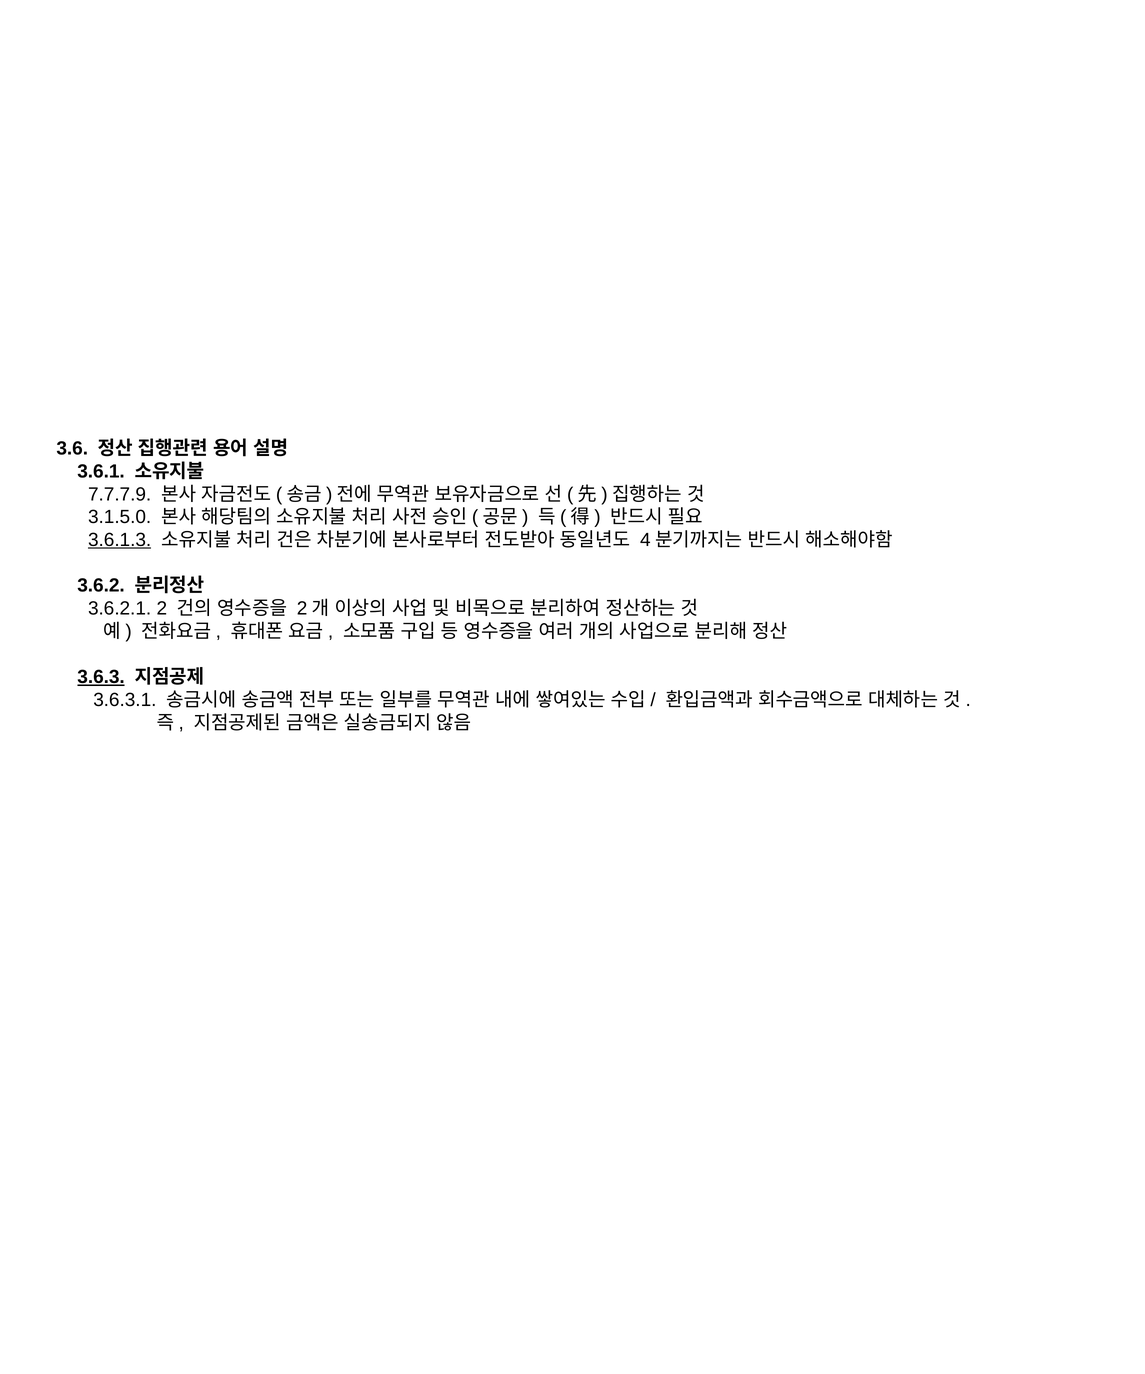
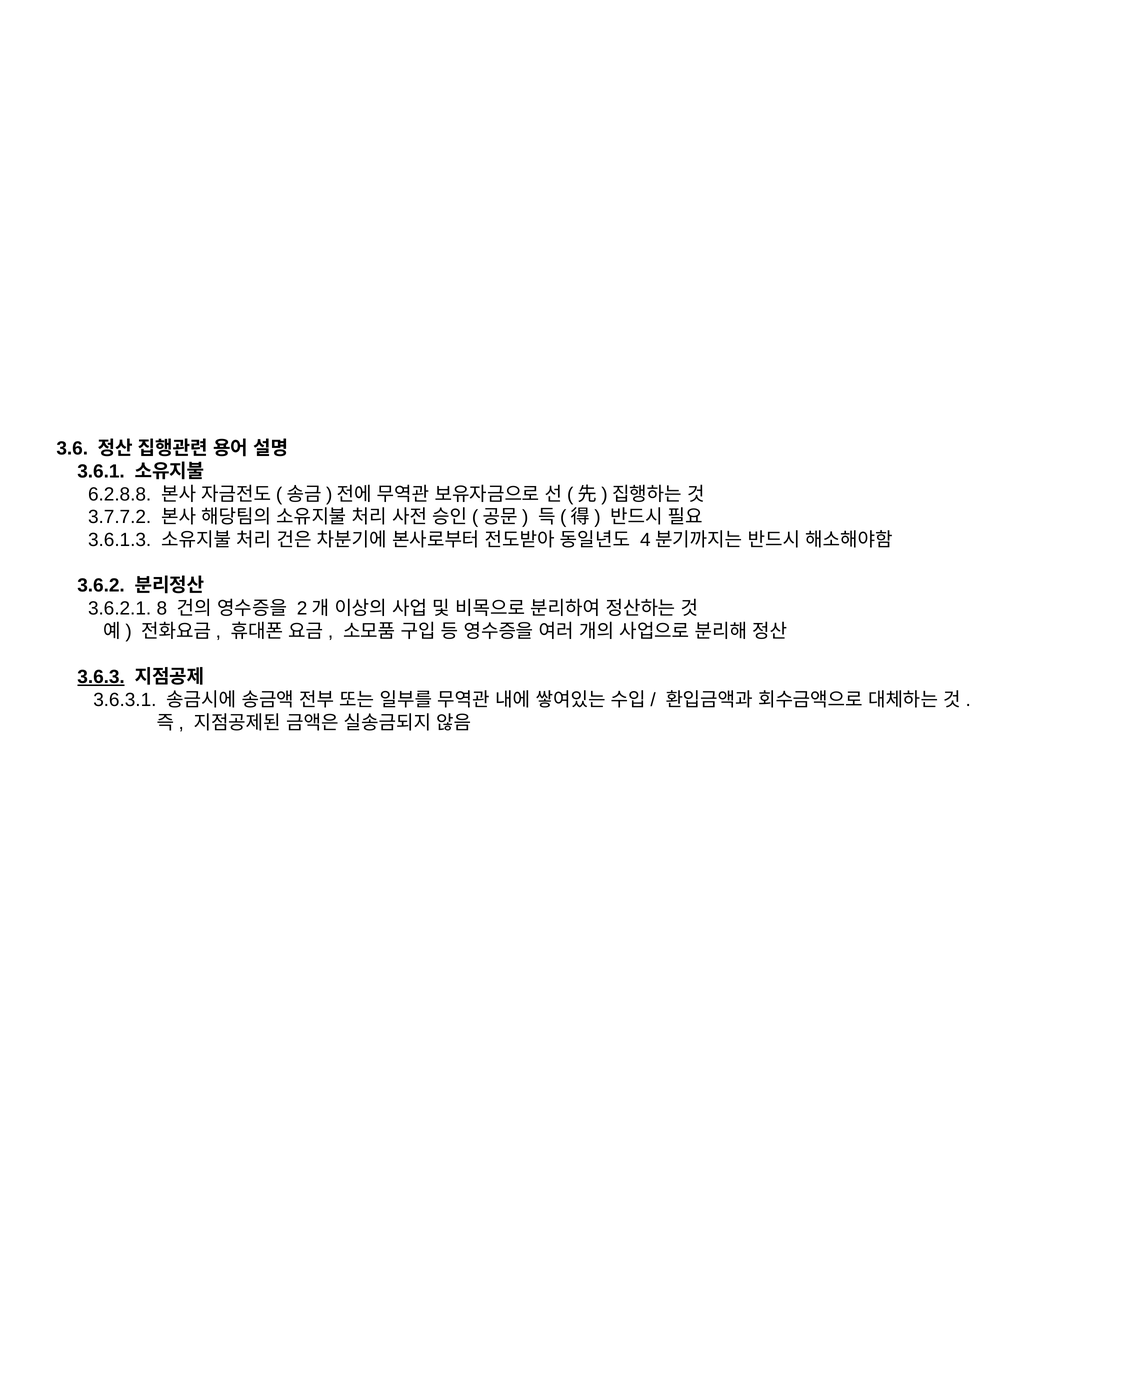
7.7.7.9: 7.7.7.9 -> 6.2.8.8
3.1.5.0: 3.1.5.0 -> 3.7.7.2
3.6.1.3 underline: present -> none
2: 2 -> 8
